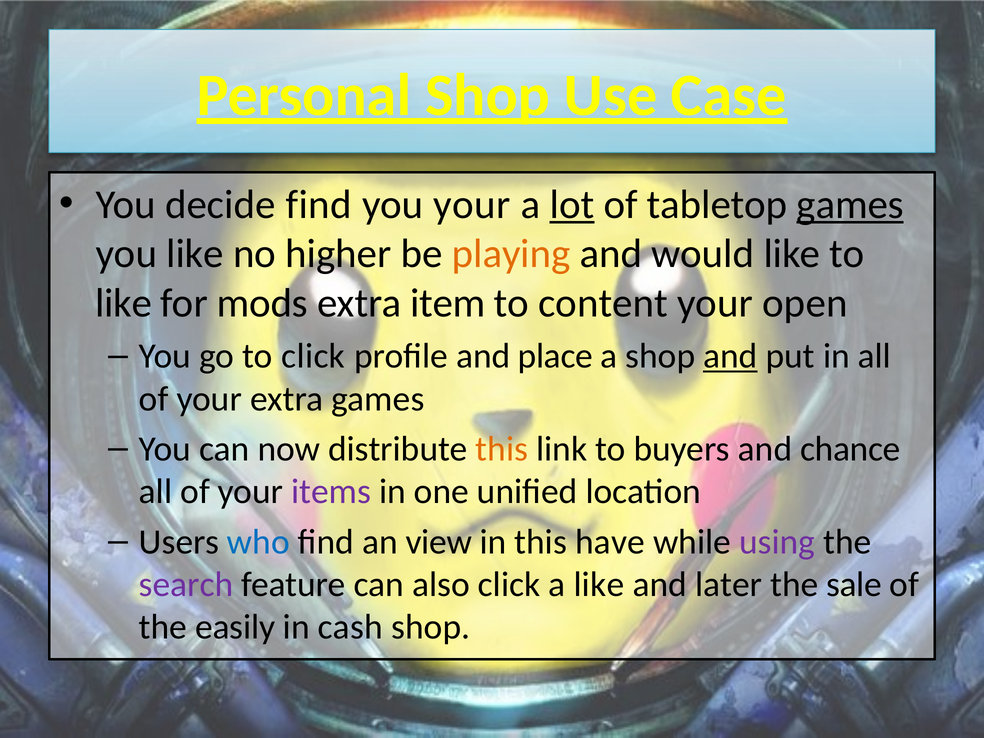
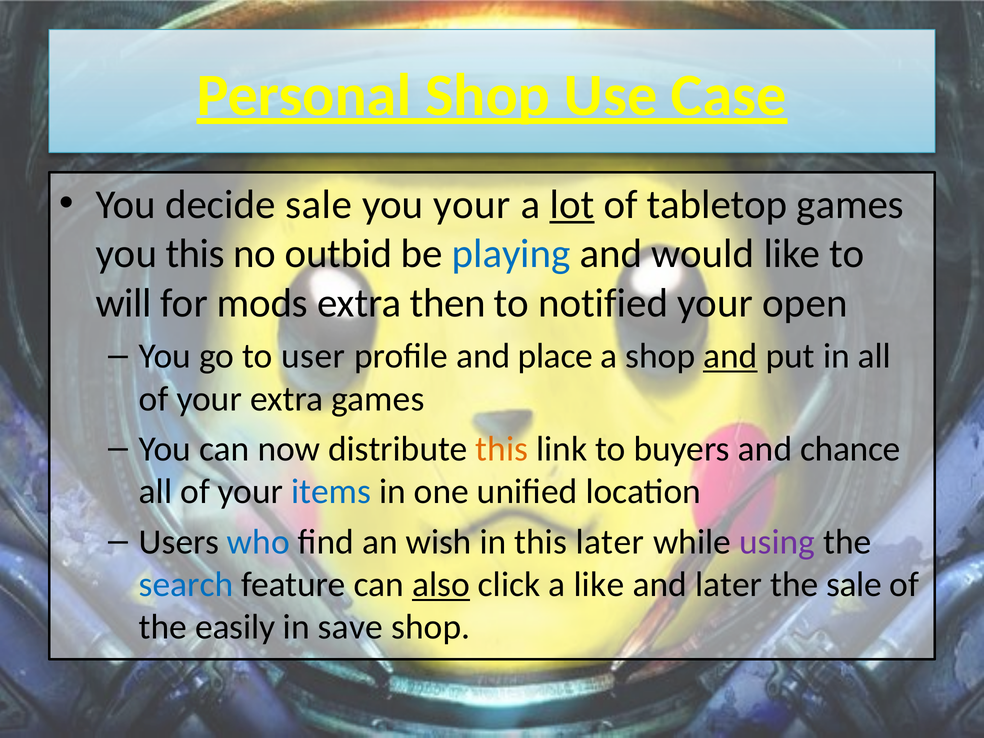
decide find: find -> sale
games at (850, 205) underline: present -> none
you like: like -> this
higher: higher -> outbid
playing colour: orange -> blue
like at (124, 303): like -> will
item: item -> then
content: content -> notified
to click: click -> user
items colour: purple -> blue
view: view -> wish
this have: have -> later
search colour: purple -> blue
also underline: none -> present
cash: cash -> save
